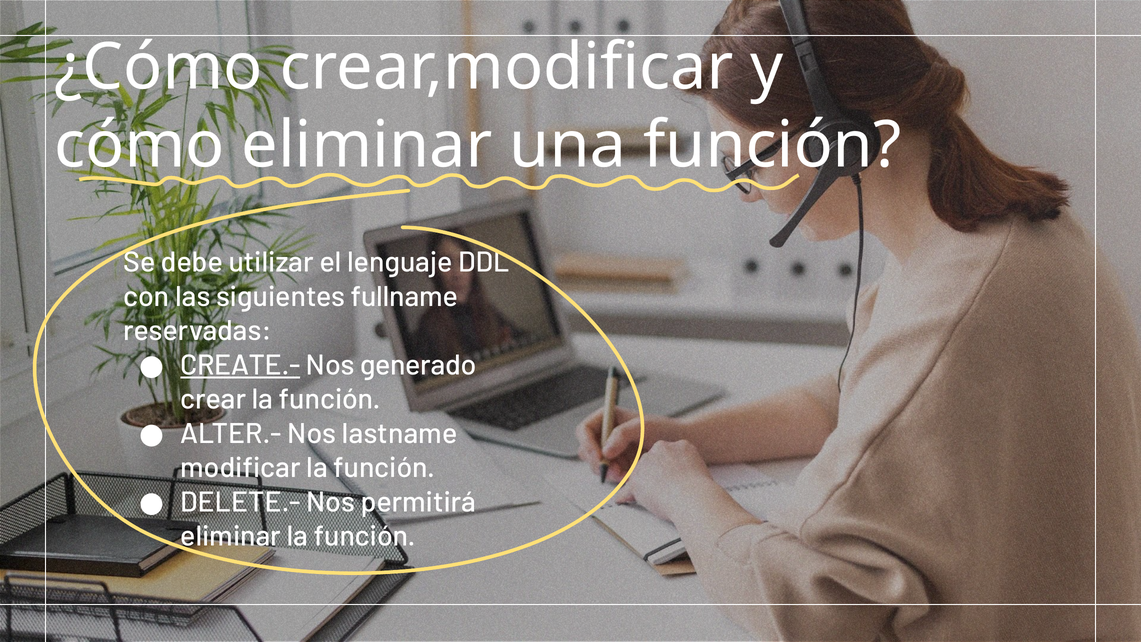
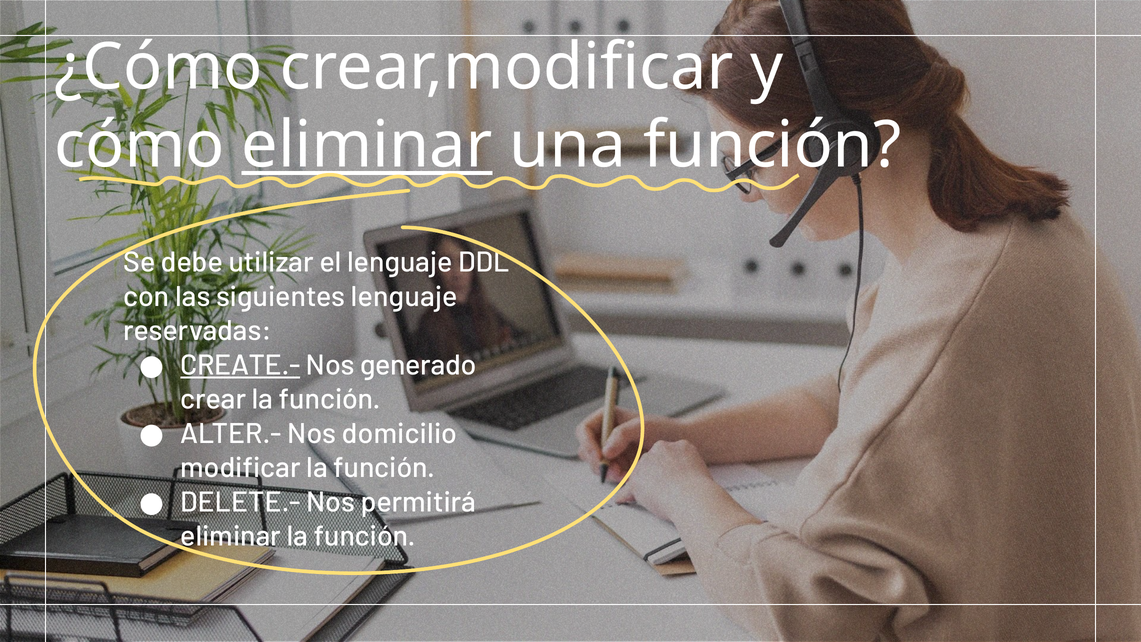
eliminar at (367, 145) underline: none -> present
siguientes fullname: fullname -> lenguaje
lastname: lastname -> domicilio
